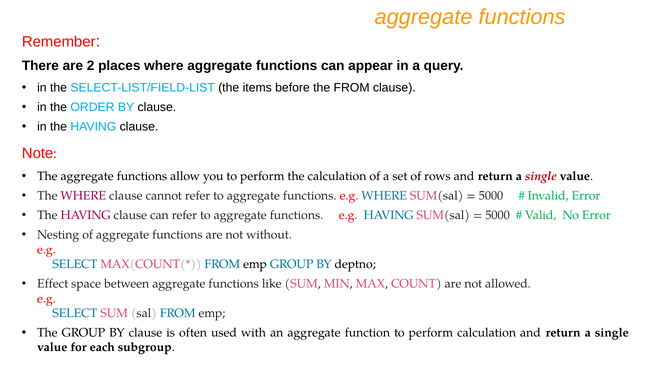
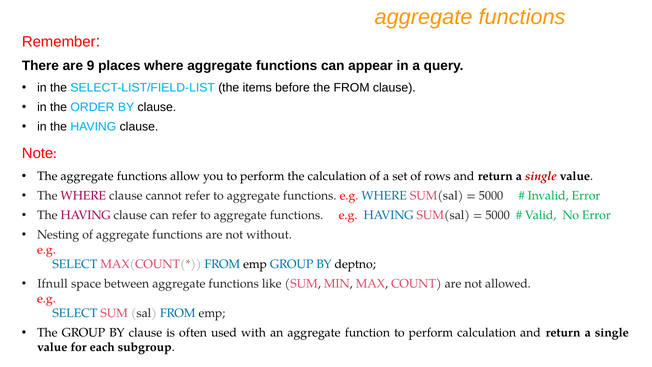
2: 2 -> 9
Effect: Effect -> Ifnull
